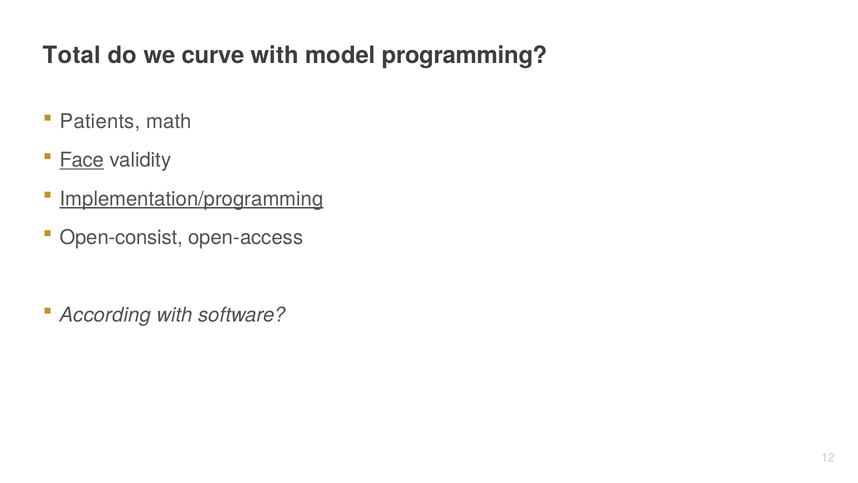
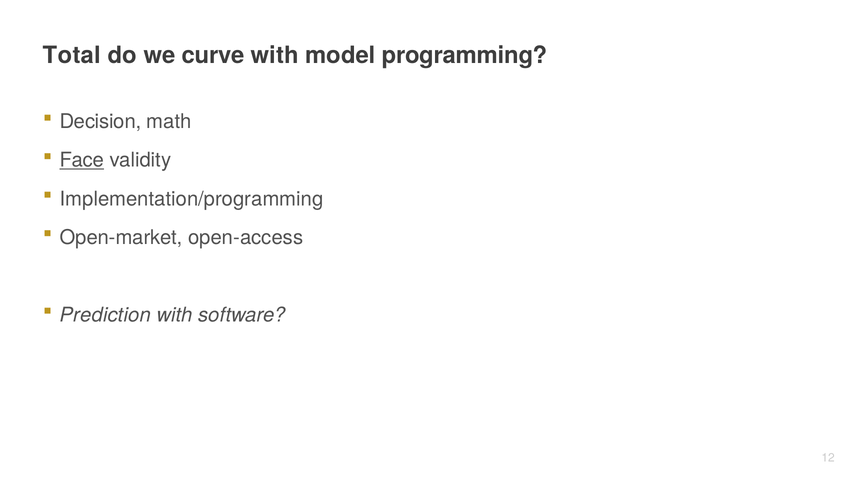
Patients: Patients -> Decision
Implementation/programming underline: present -> none
Open-consist: Open-consist -> Open-market
According: According -> Prediction
